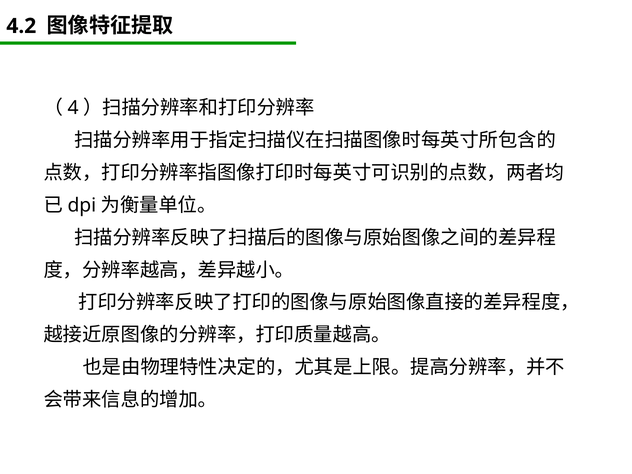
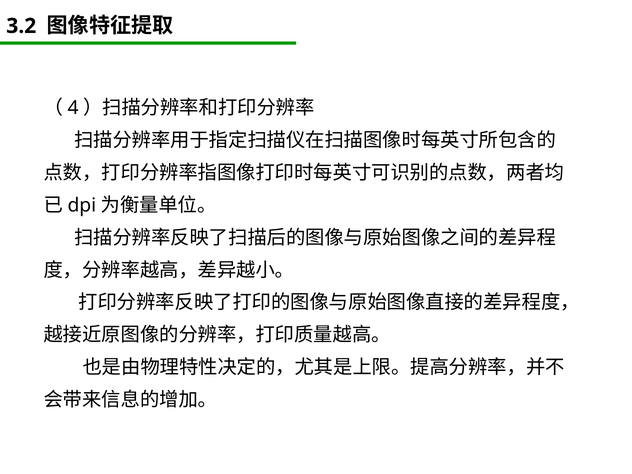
4.2: 4.2 -> 3.2
